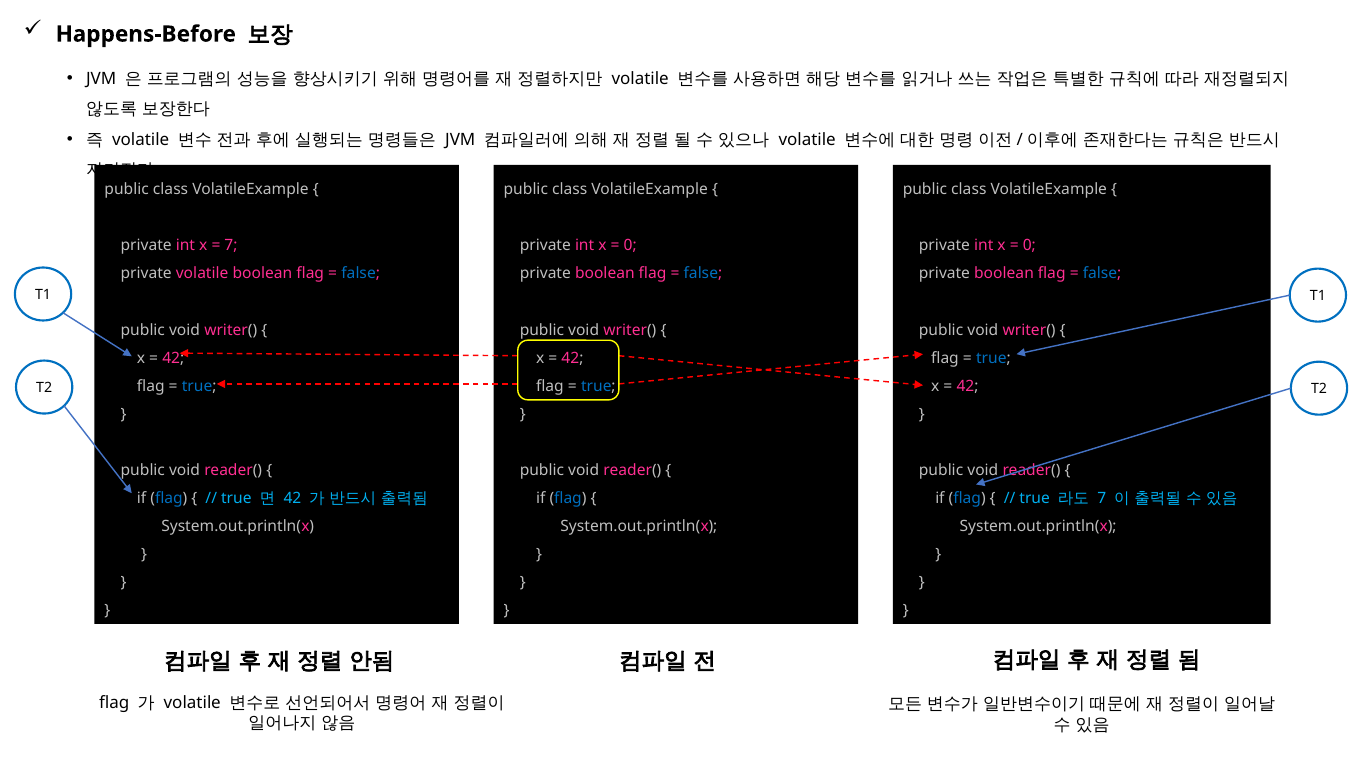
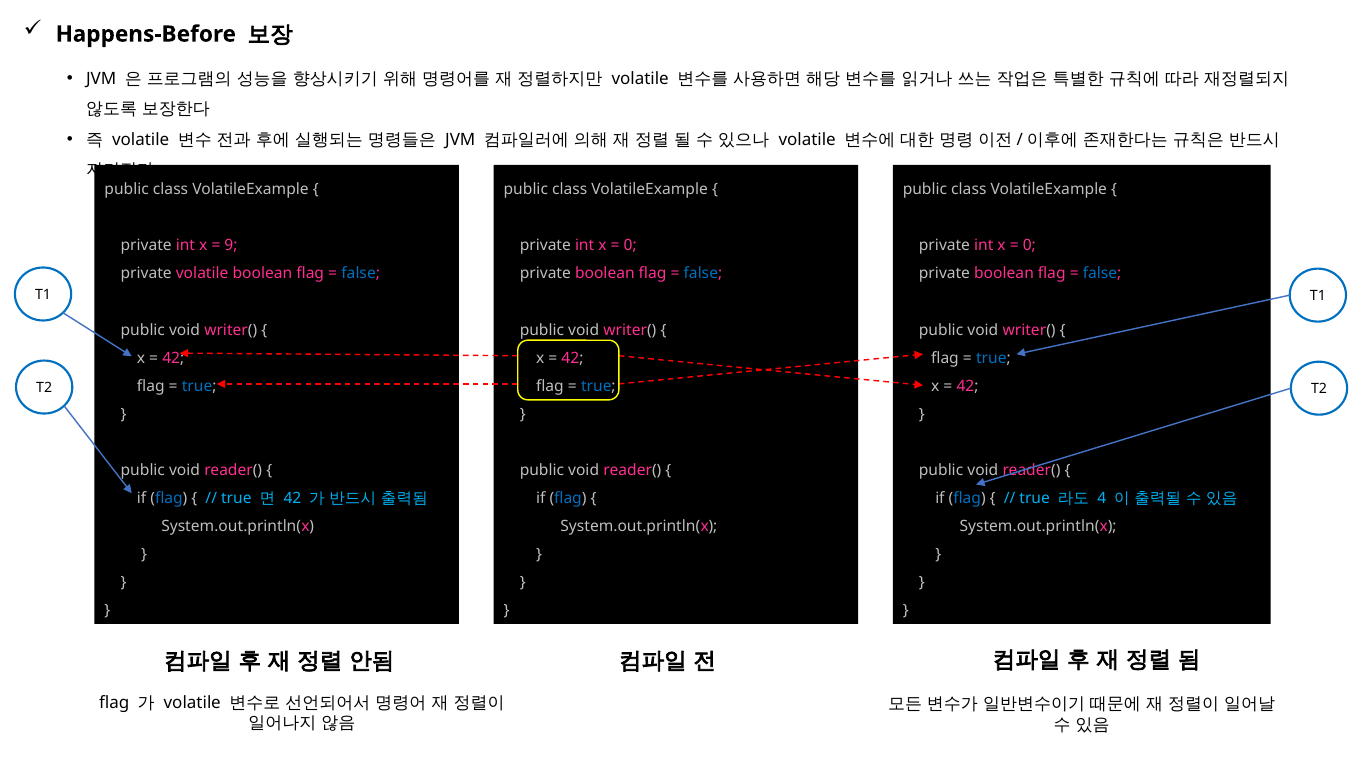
7 at (231, 246): 7 -> 9
7 at (1102, 498): 7 -> 4
